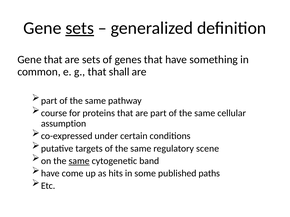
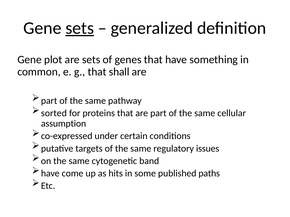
Gene that: that -> plot
course: course -> sorted
scene: scene -> issues
same at (79, 161) underline: present -> none
